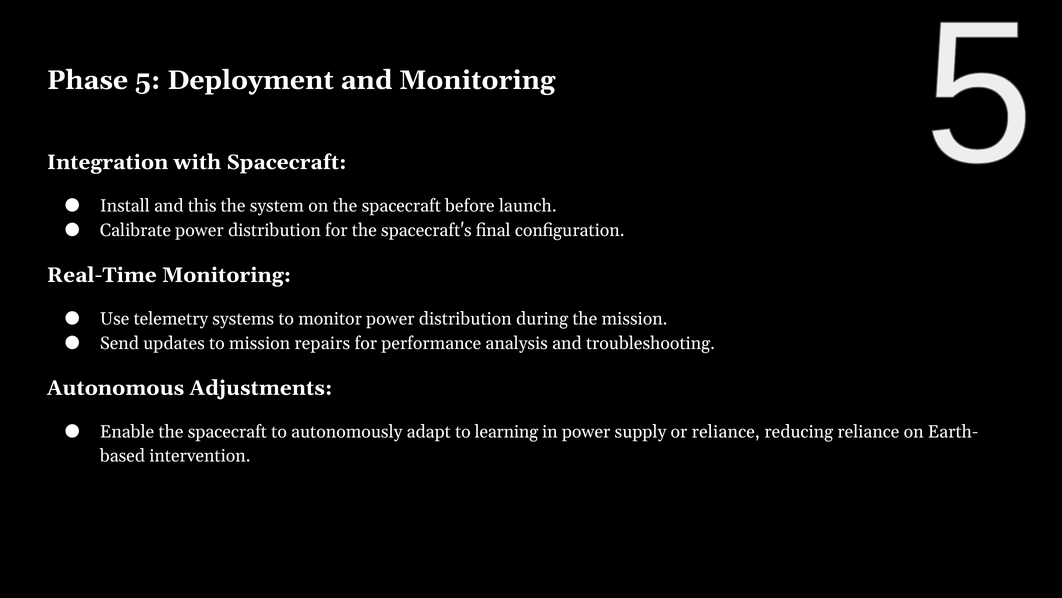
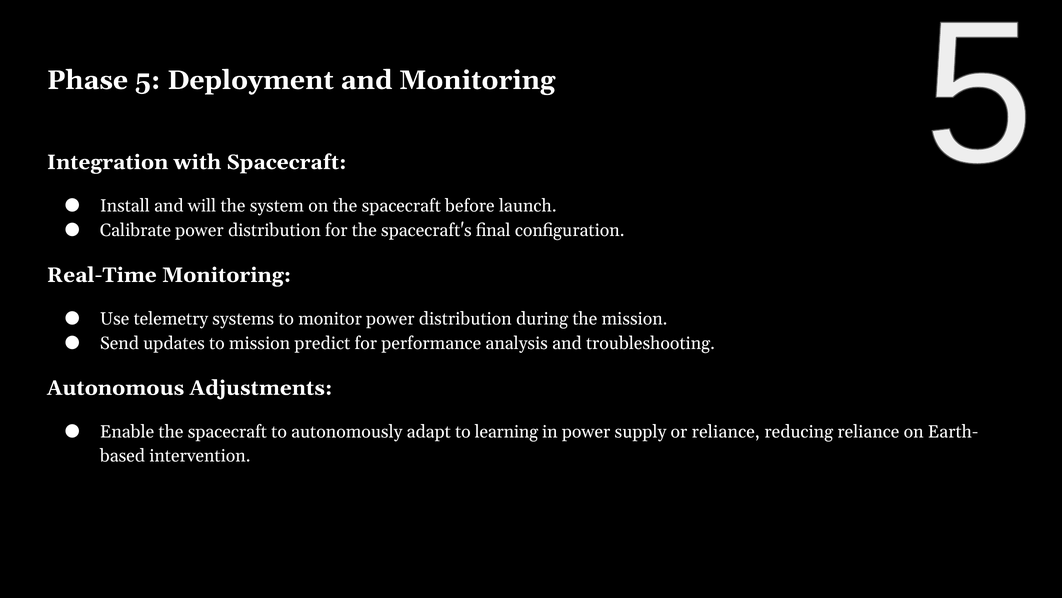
this: this -> will
repairs: repairs -> predict
